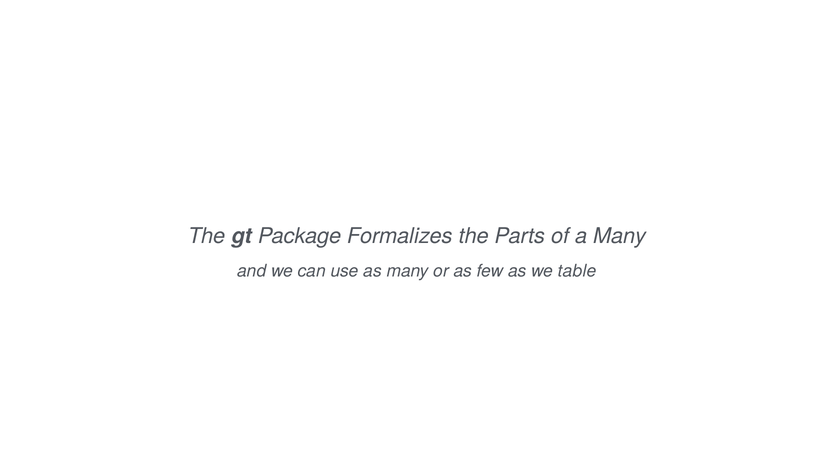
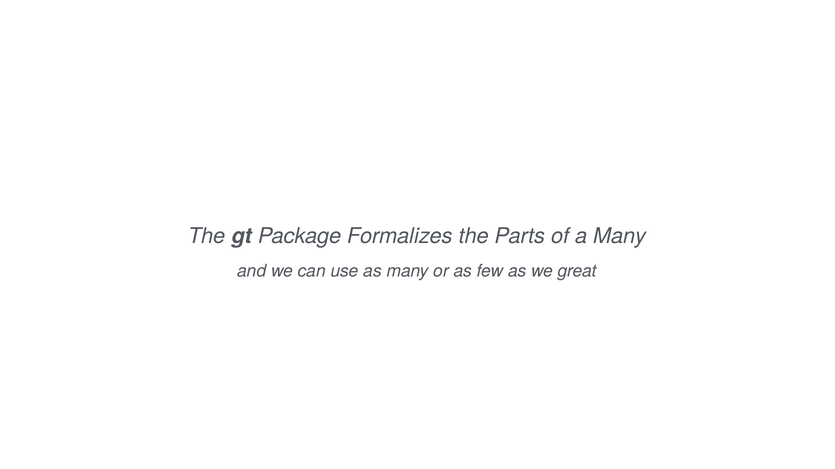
table: table -> great
